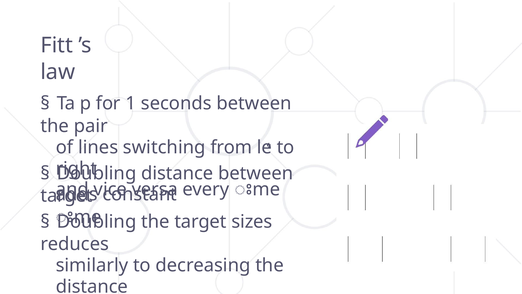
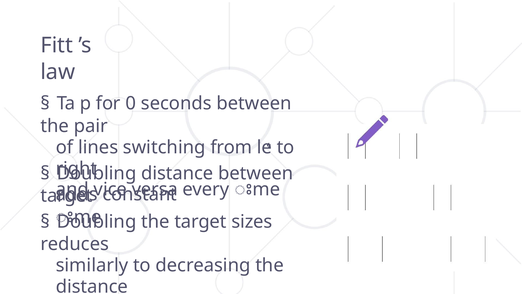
1: 1 -> 0
